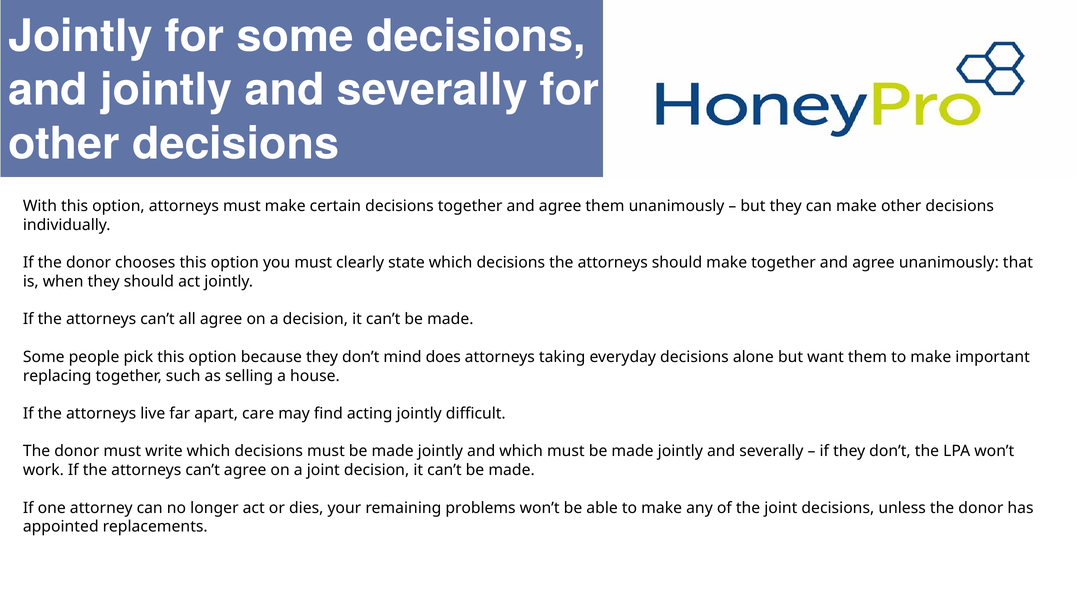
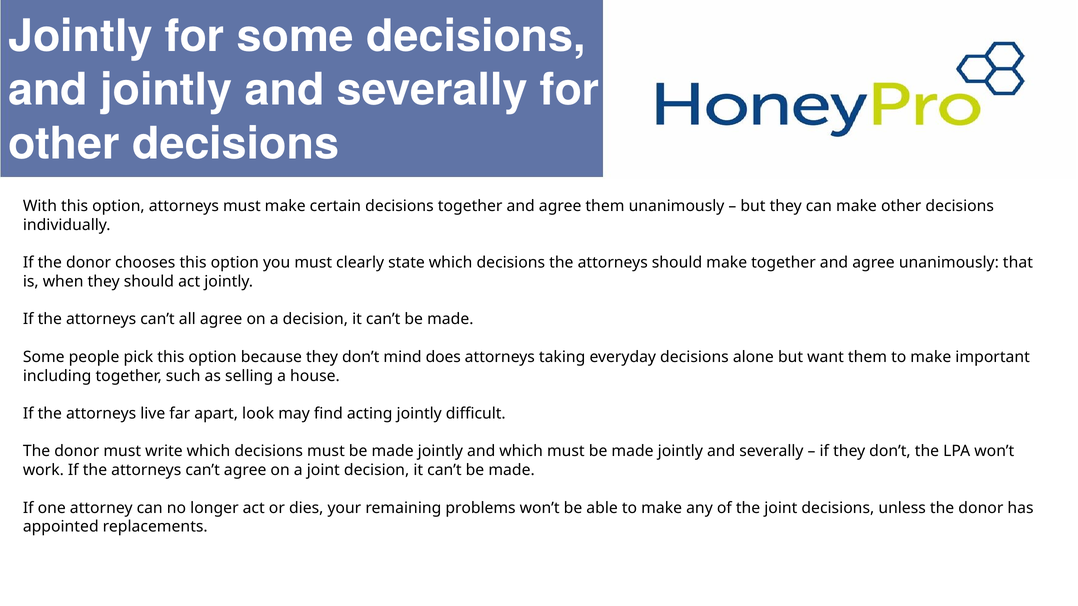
replacing: replacing -> including
care: care -> look
